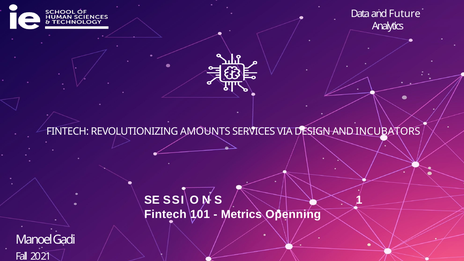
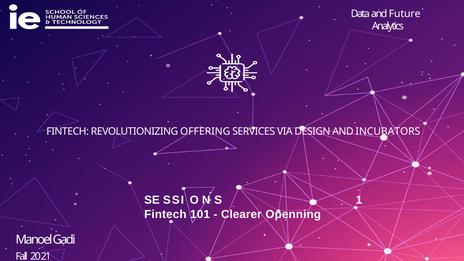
AMOUNTS: AMOUNTS -> OFFERING
Metrics: Metrics -> Clearer
